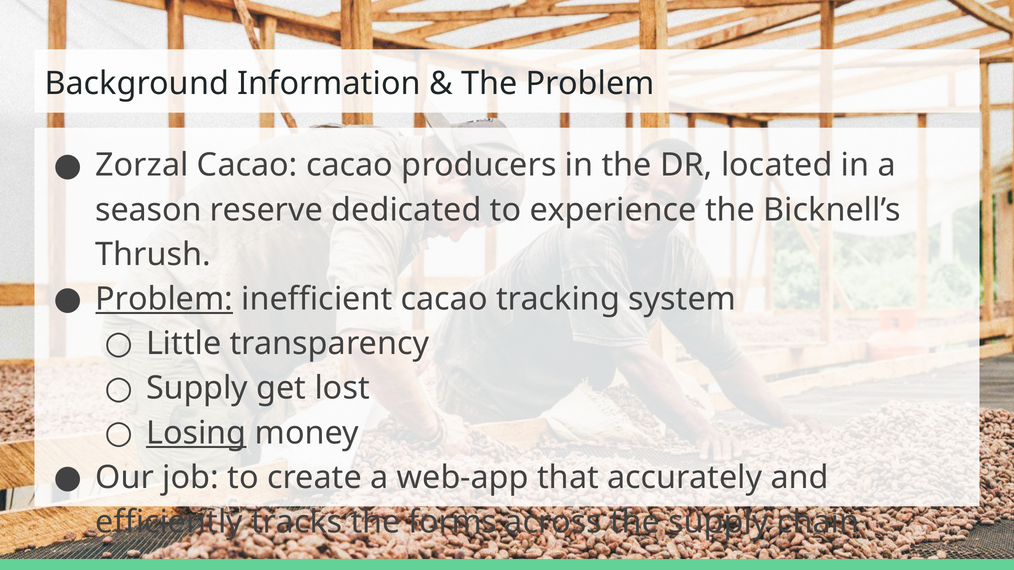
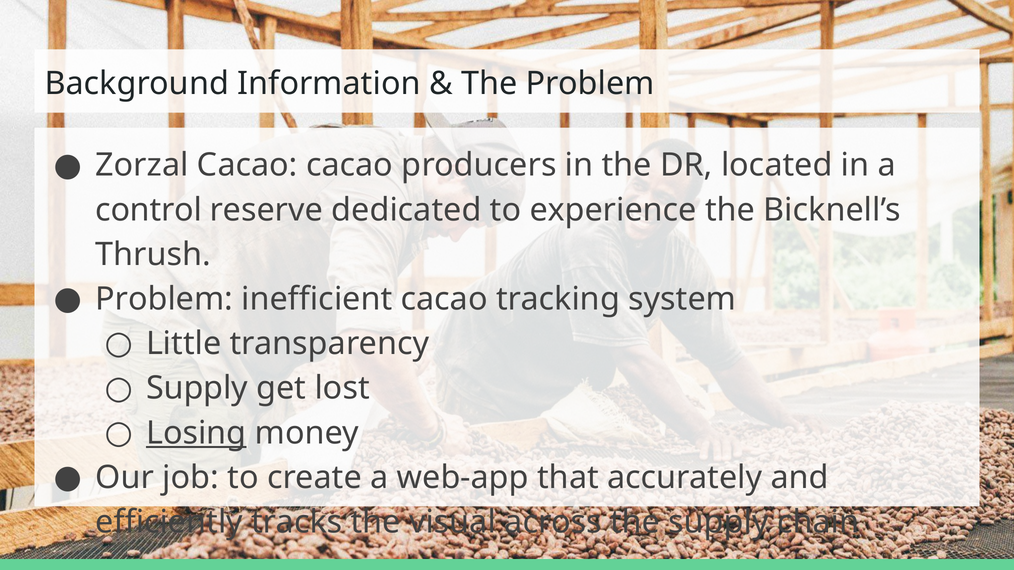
season: season -> control
Problem at (164, 299) underline: present -> none
forms: forms -> visual
